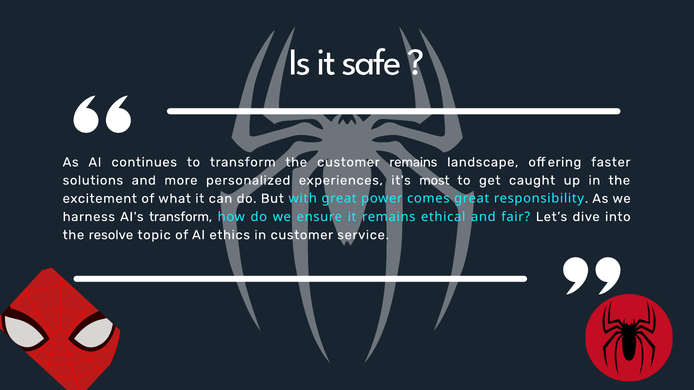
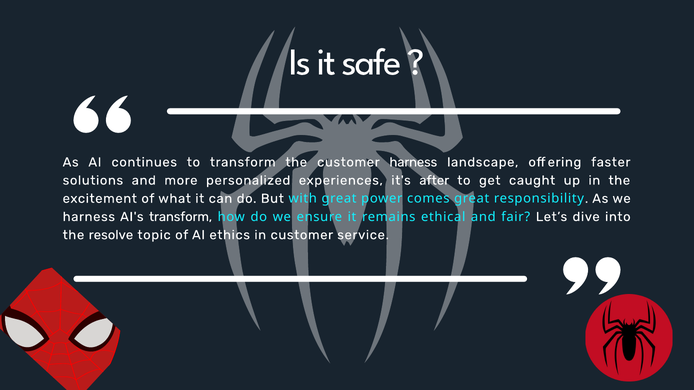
customer remains: remains -> harness
most: most -> after
